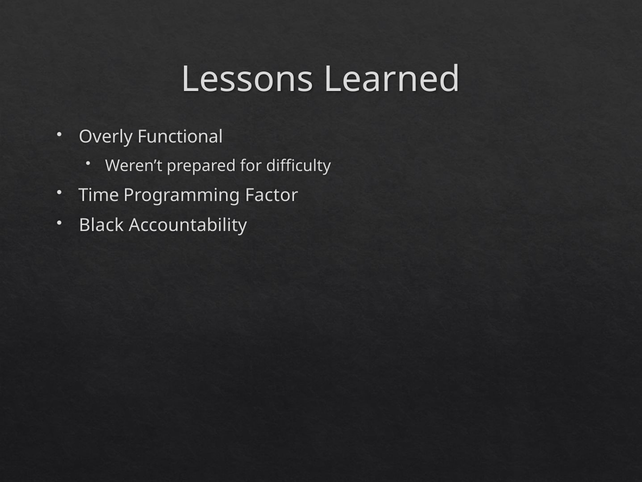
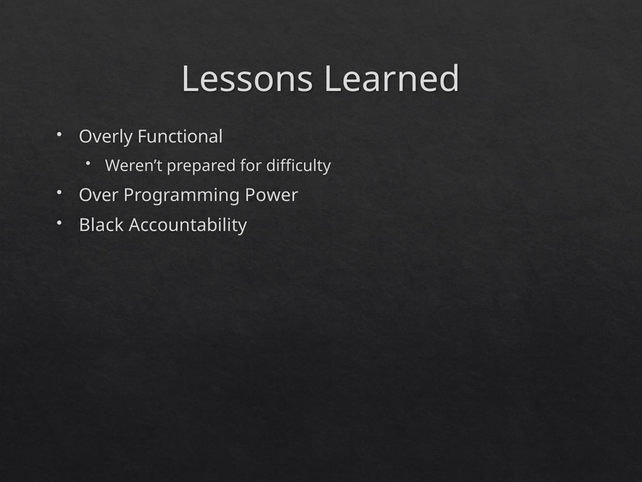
Time: Time -> Over
Factor: Factor -> Power
